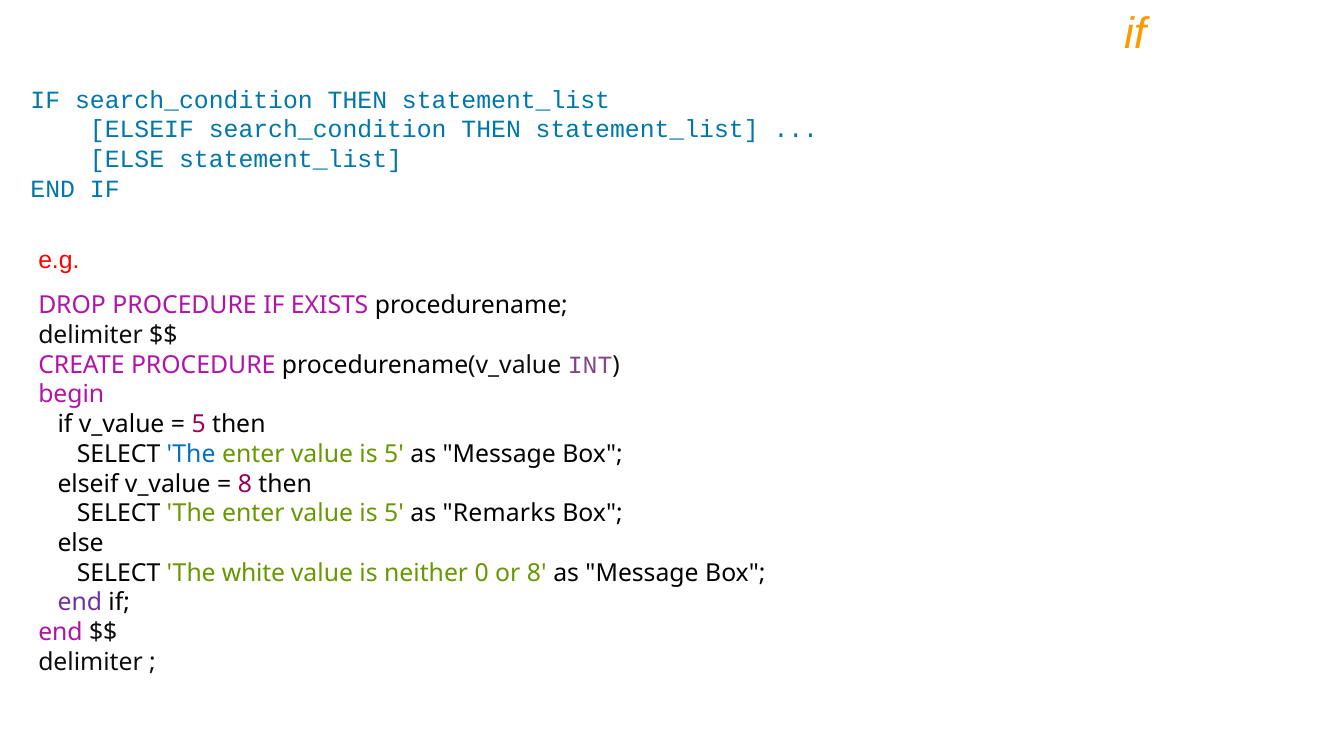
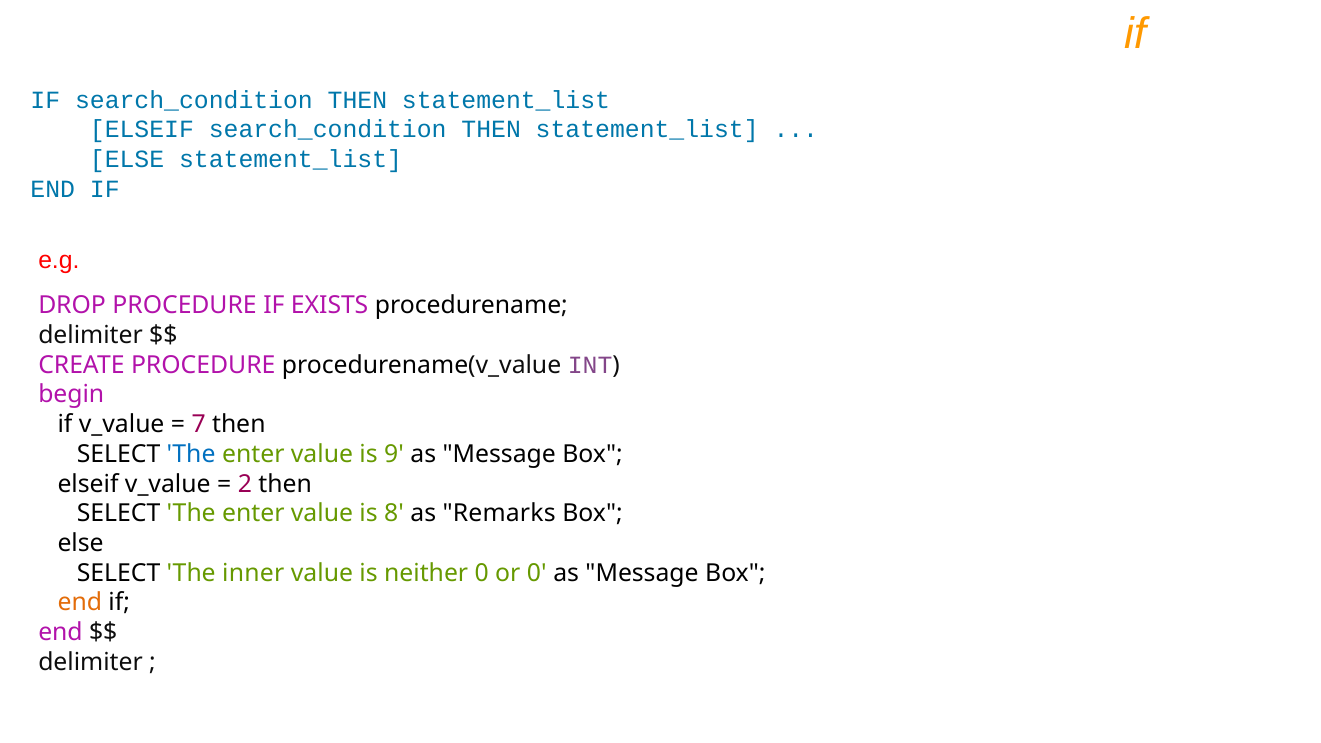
5 at (199, 425): 5 -> 7
5 at (394, 454): 5 -> 9
8 at (245, 484): 8 -> 2
5 at (394, 514): 5 -> 8
white: white -> inner
or 8: 8 -> 0
end at (80, 603) colour: purple -> orange
